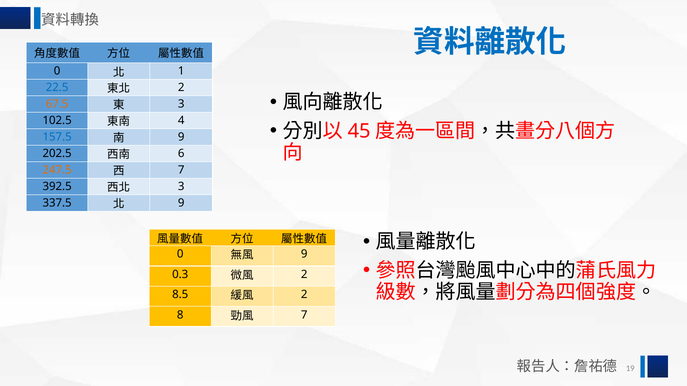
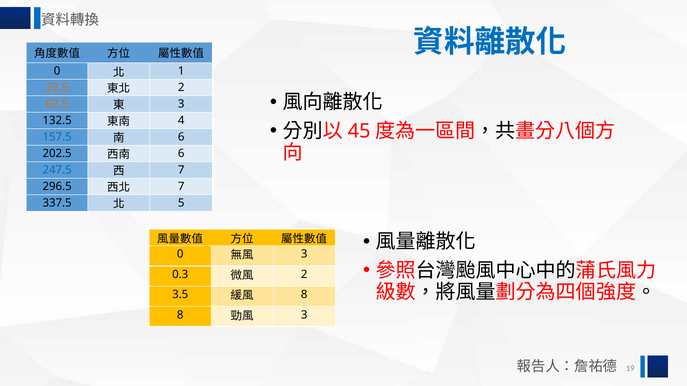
22.5 colour: blue -> orange
102.5: 102.5 -> 132.5
9 at (181, 137): 9 -> 6
247.5 colour: orange -> blue
392.5: 392.5 -> 296.5
3 at (181, 187): 3 -> 7
9 at (181, 203): 9 -> 5
9 at (304, 254): 9 -> 3
8.5: 8.5 -> 3.5
2 at (304, 295): 2 -> 8
7 at (304, 315): 7 -> 3
